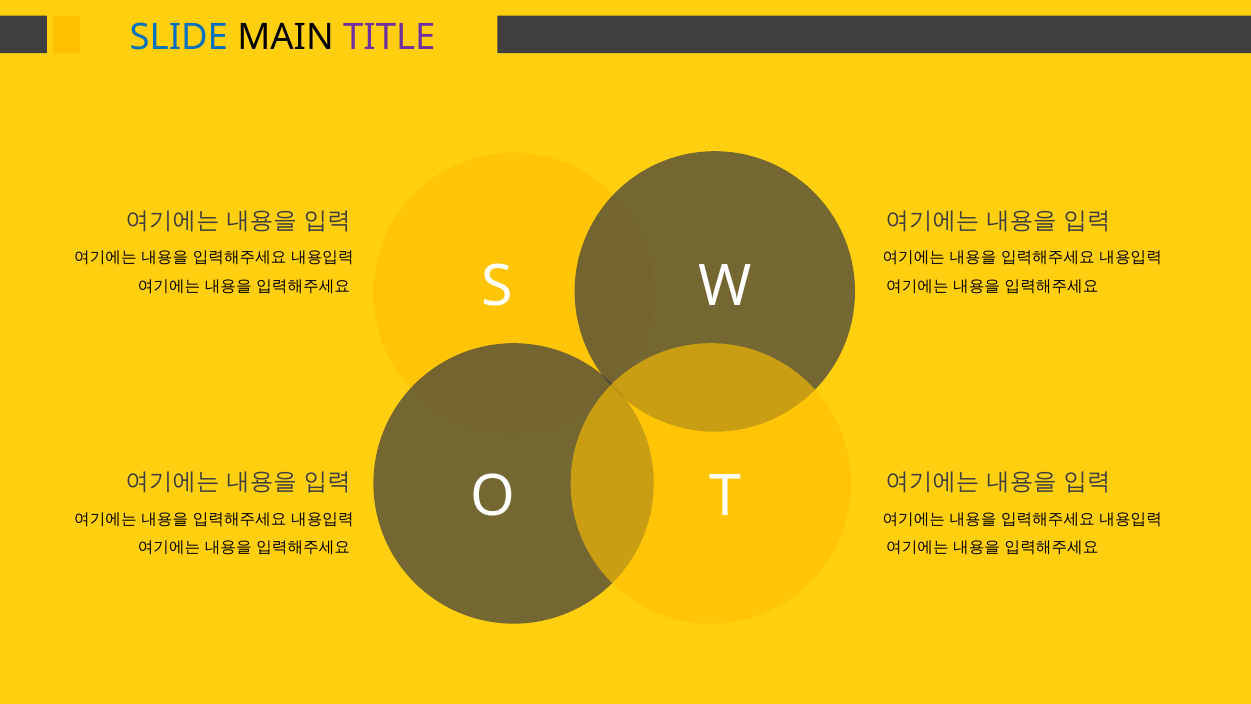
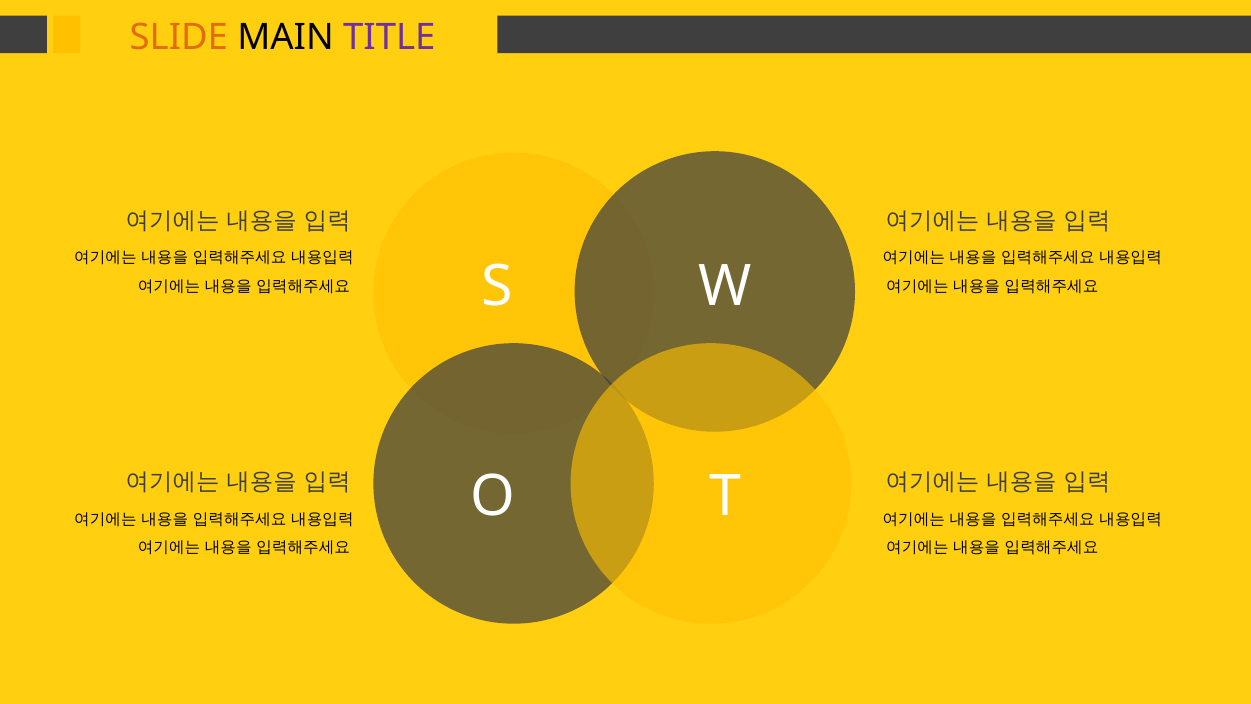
SLIDE colour: blue -> orange
